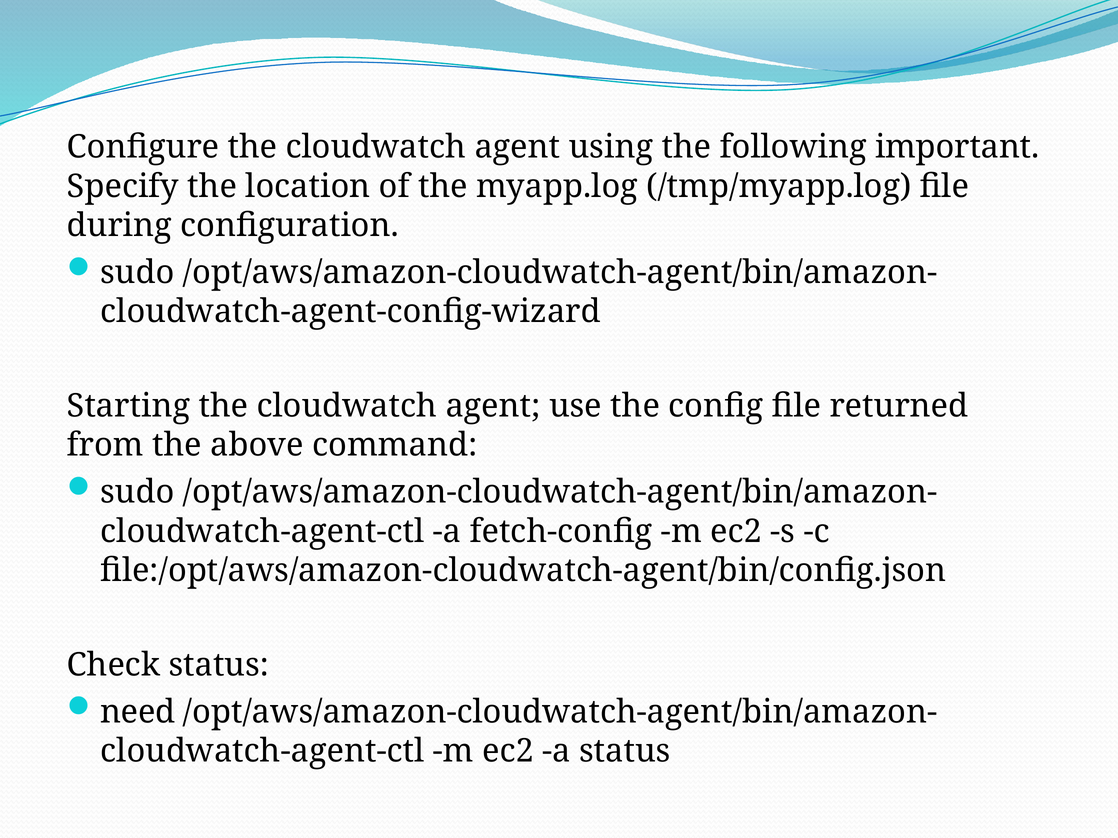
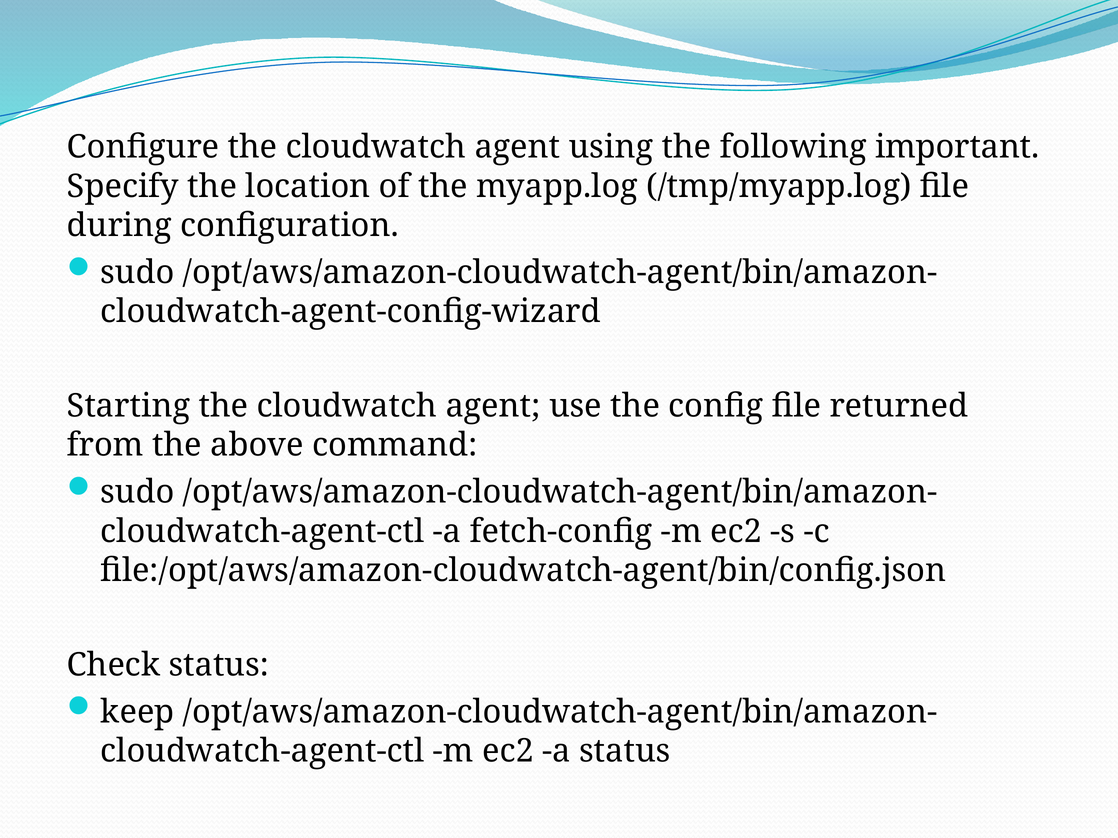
need: need -> keep
